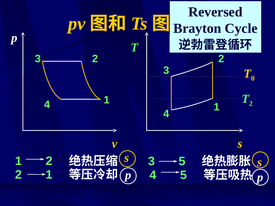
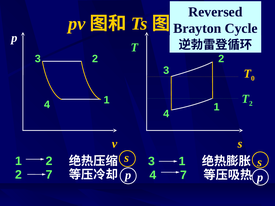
3 5: 5 -> 1
1 at (49, 175): 1 -> 7
4 5: 5 -> 7
